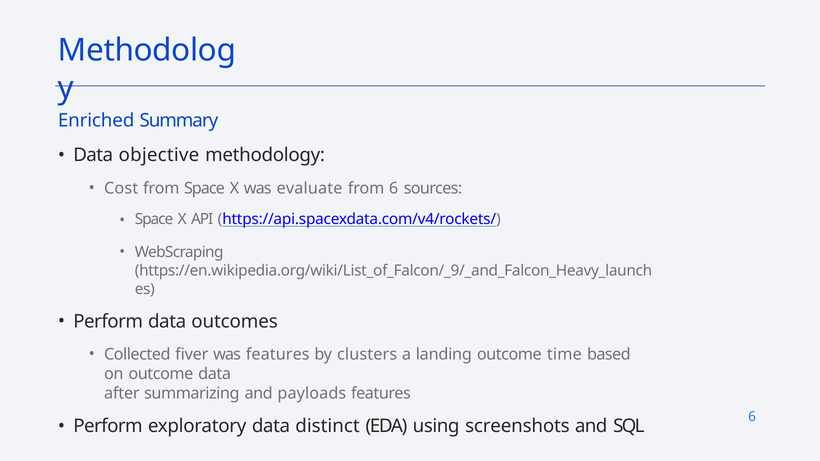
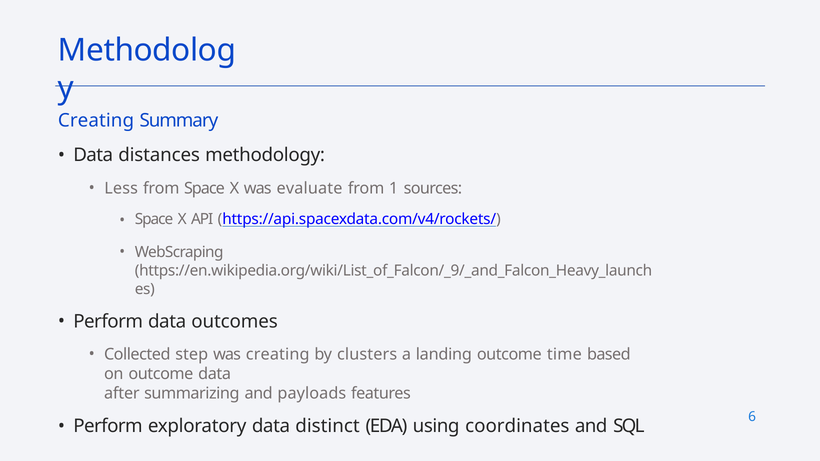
Enriched at (96, 121): Enriched -> Creating
objective: objective -> distances
Cost: Cost -> Less
from 6: 6 -> 1
fiver: fiver -> step
was features: features -> creating
screenshots: screenshots -> coordinates
